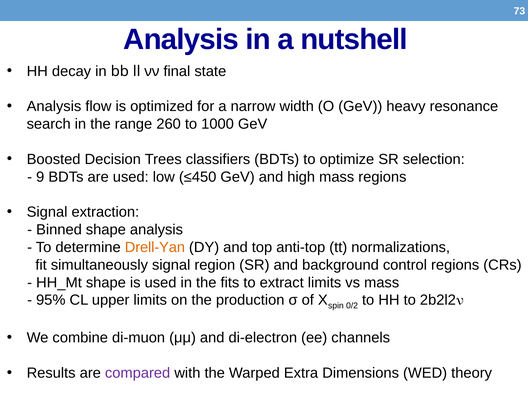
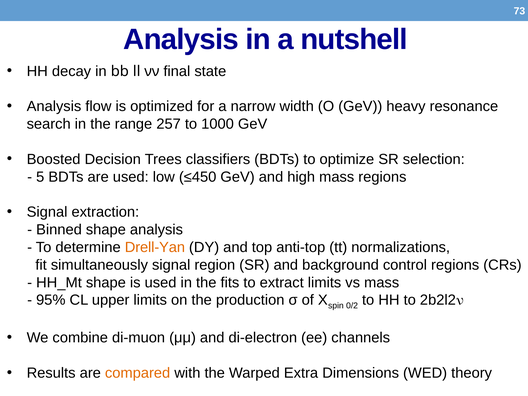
260: 260 -> 257
9: 9 -> 5
compared colour: purple -> orange
